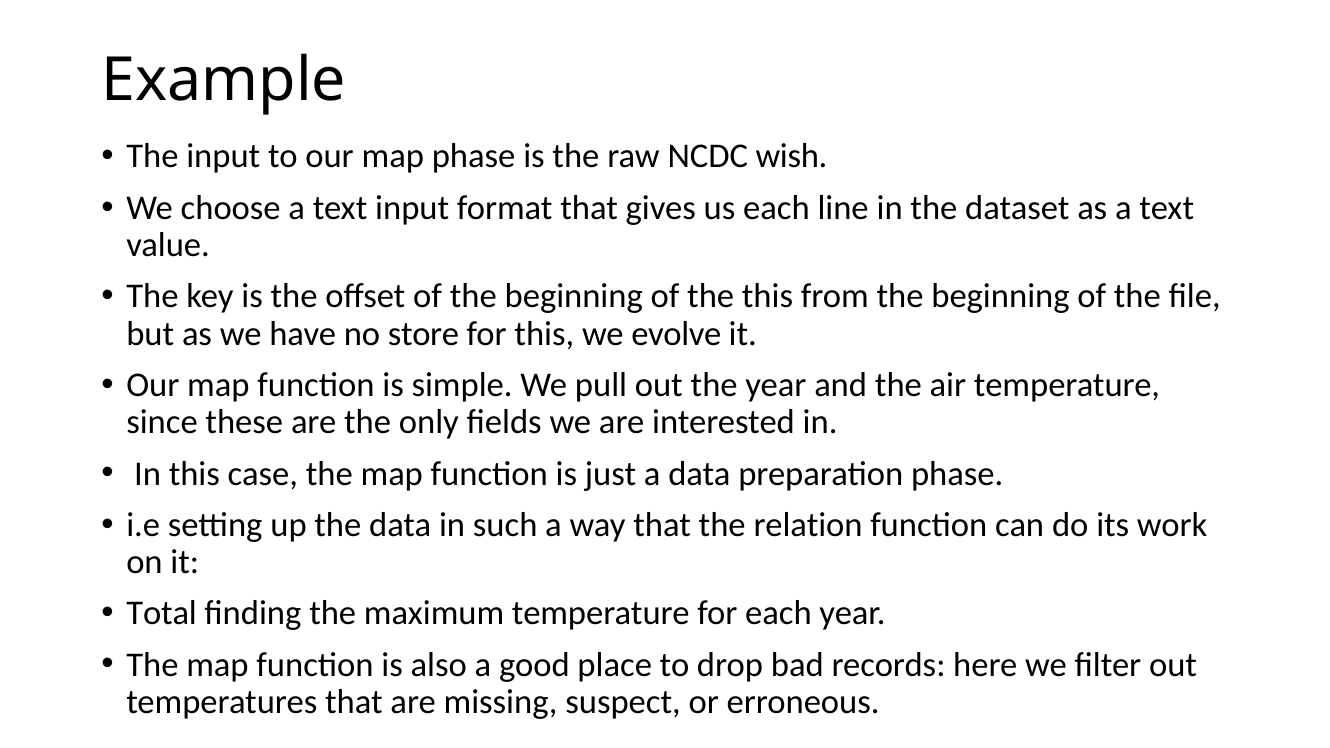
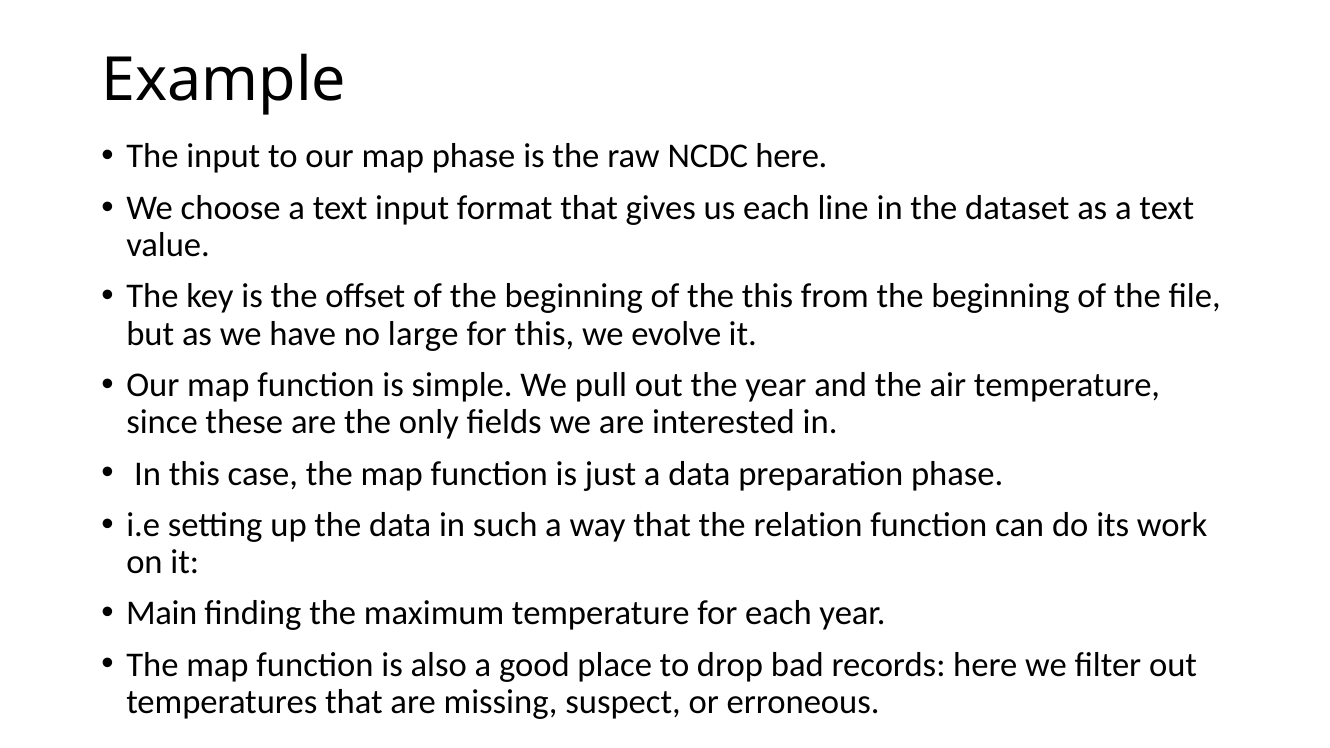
NCDC wish: wish -> here
store: store -> large
Total: Total -> Main
